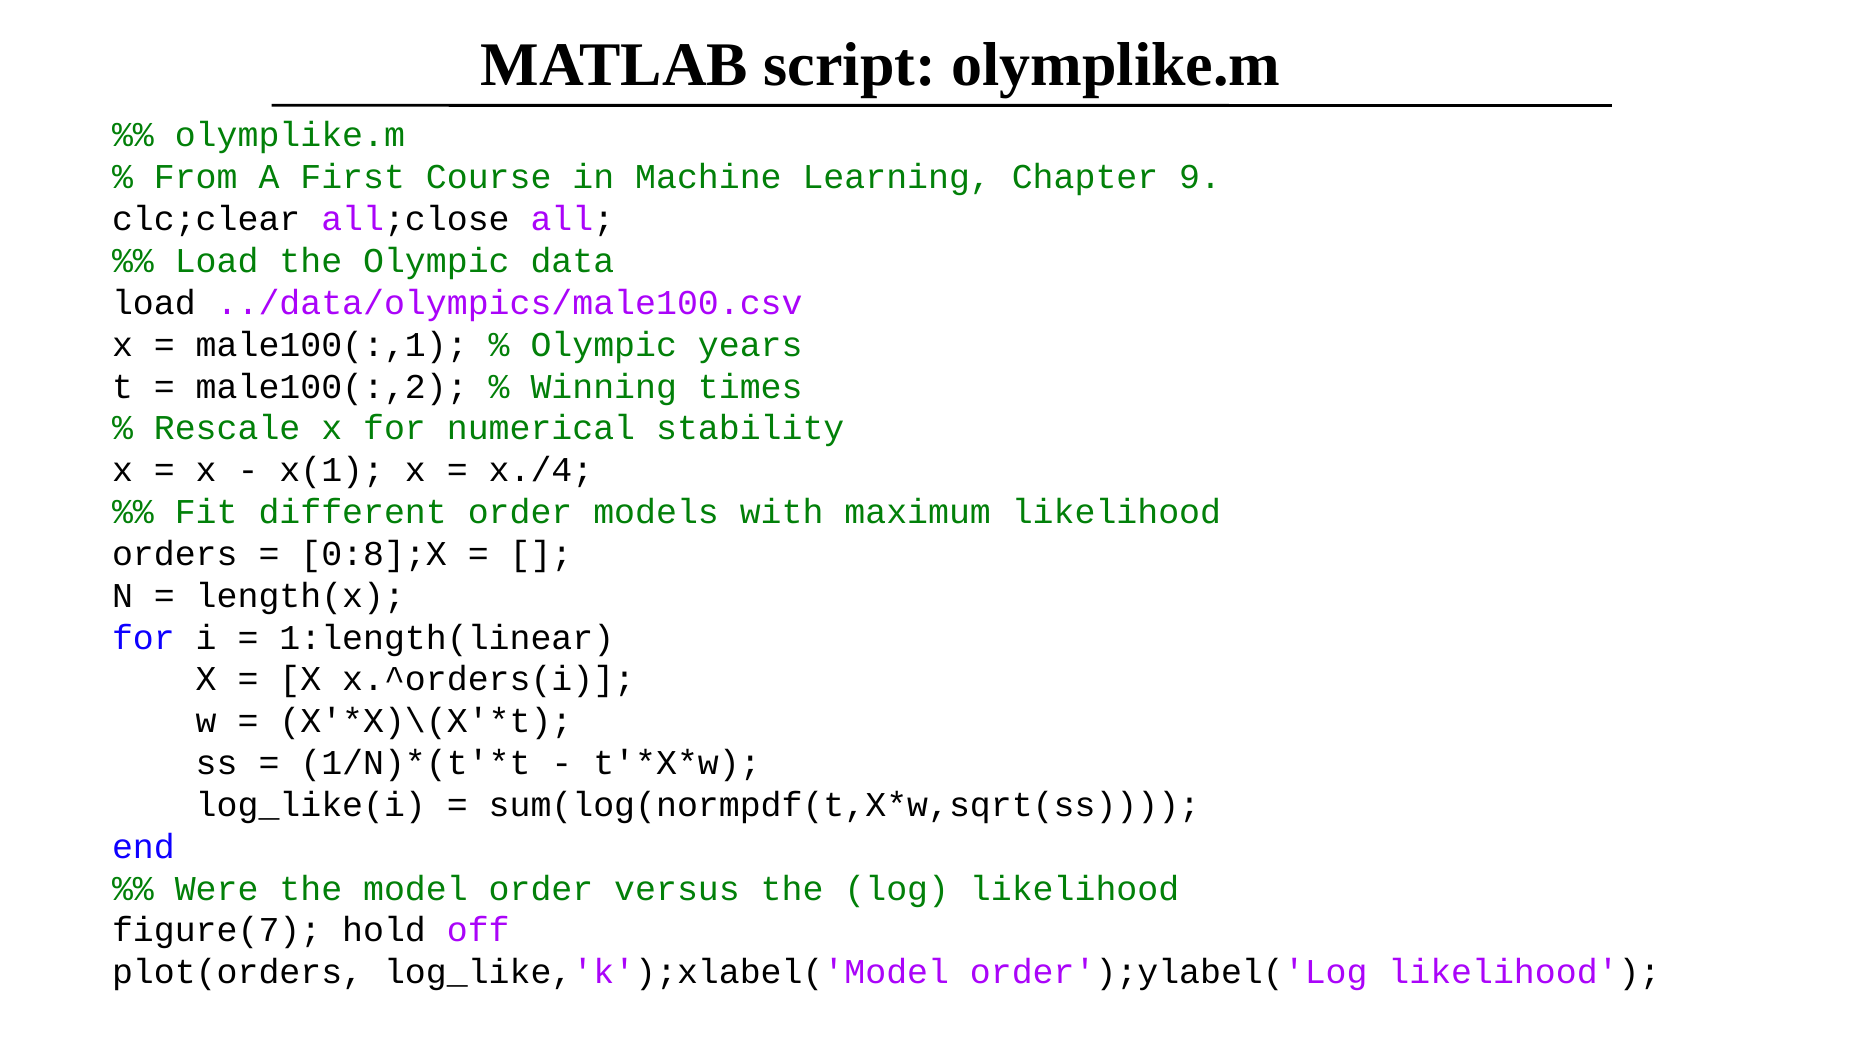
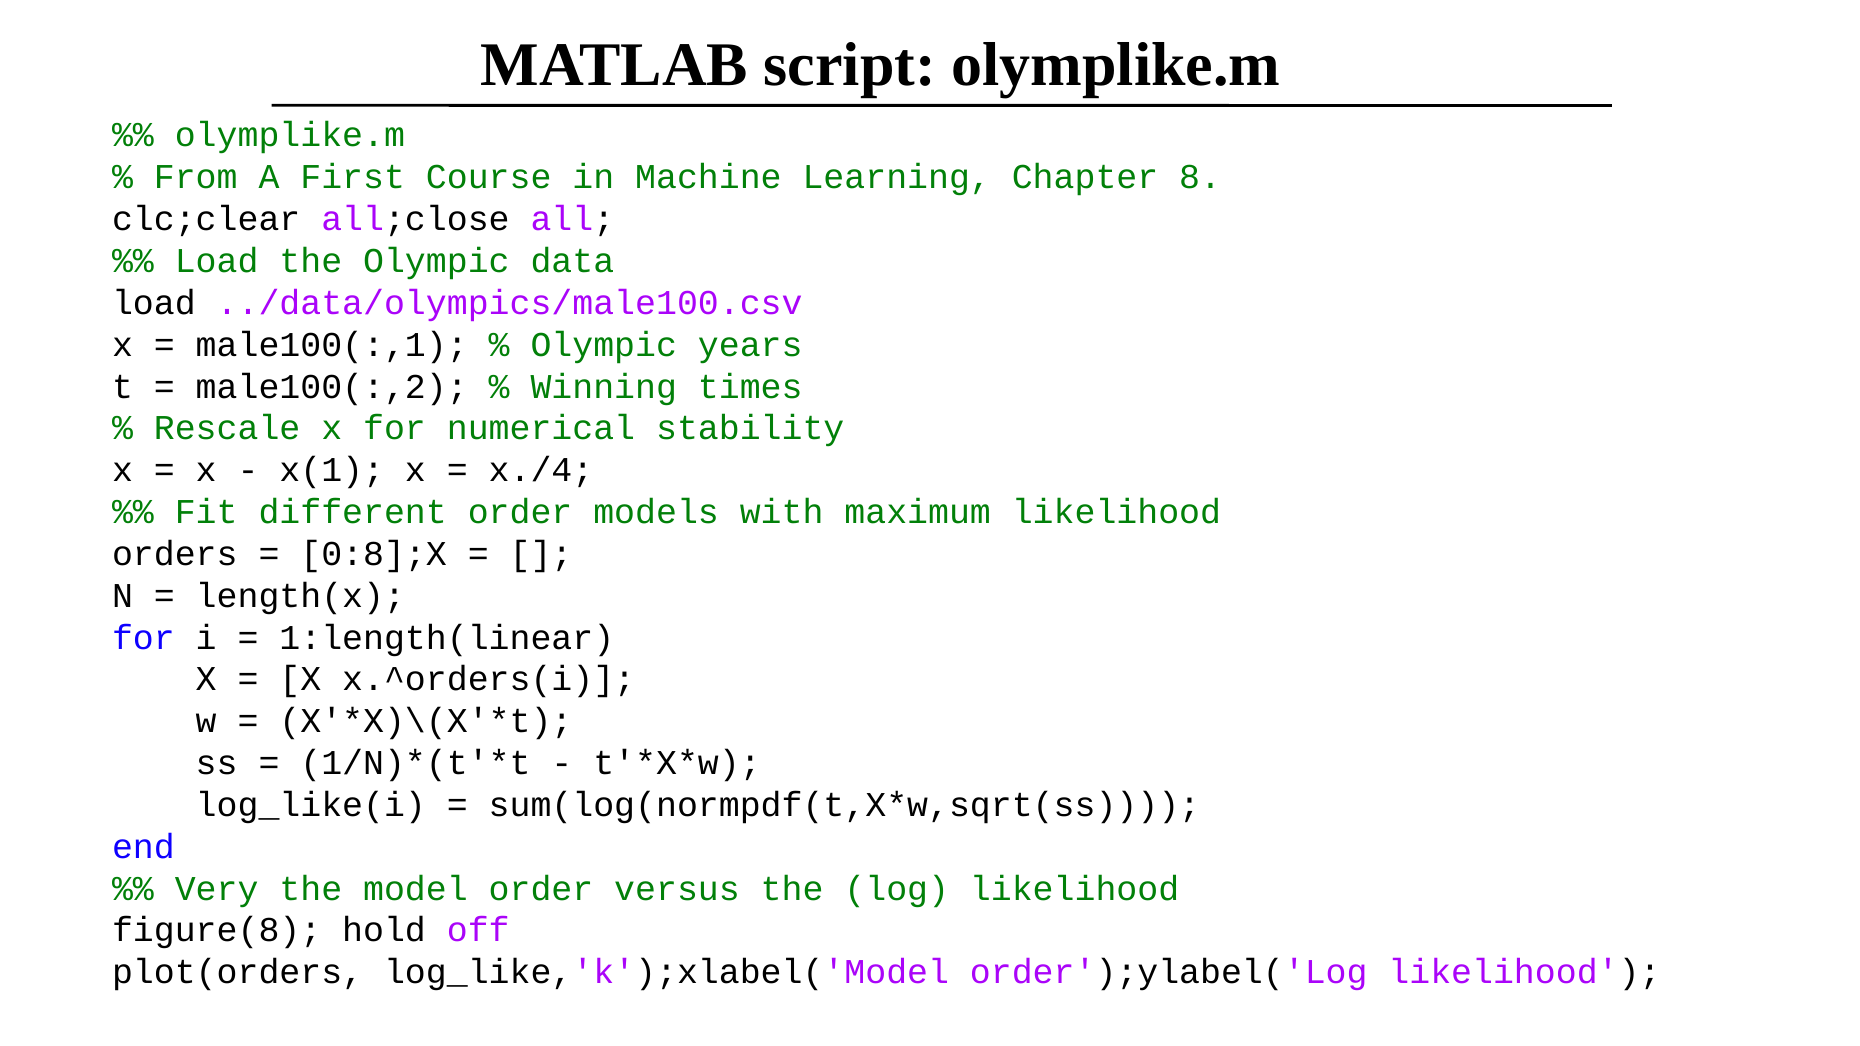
9: 9 -> 8
Were: Were -> Very
figure(7: figure(7 -> figure(8
